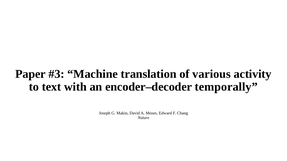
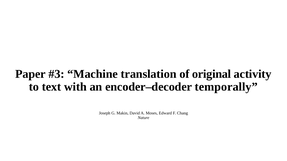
various: various -> original
